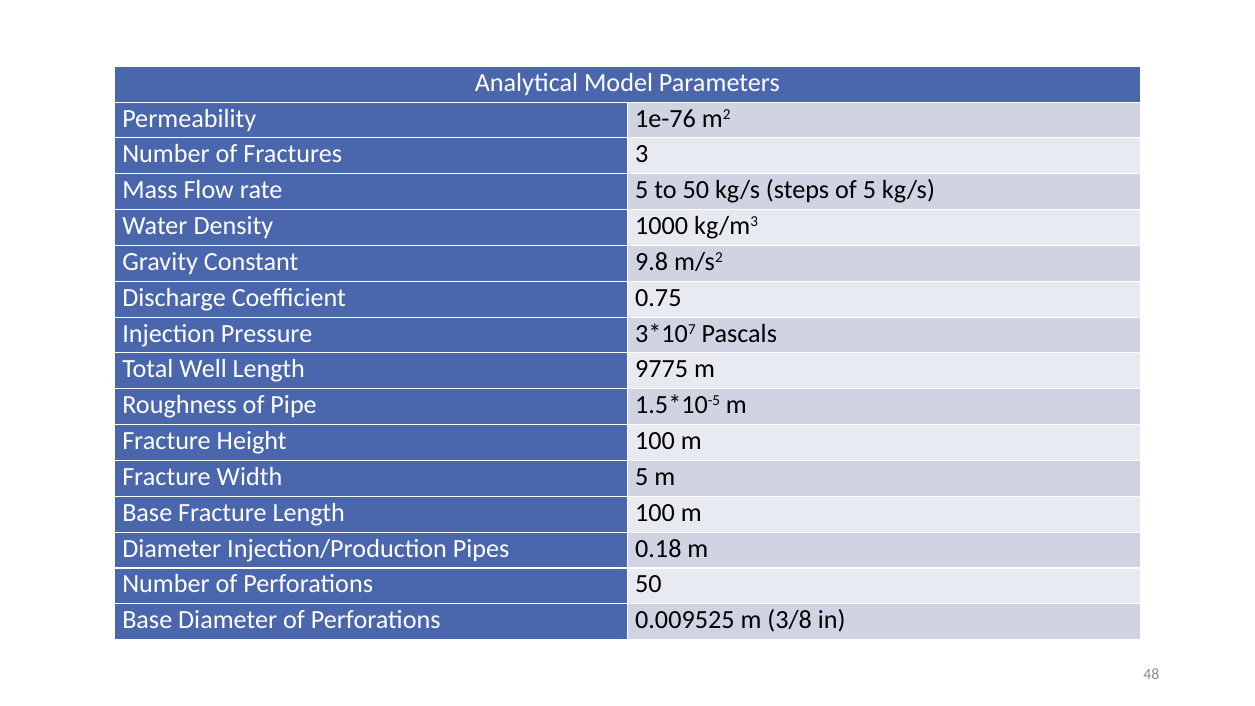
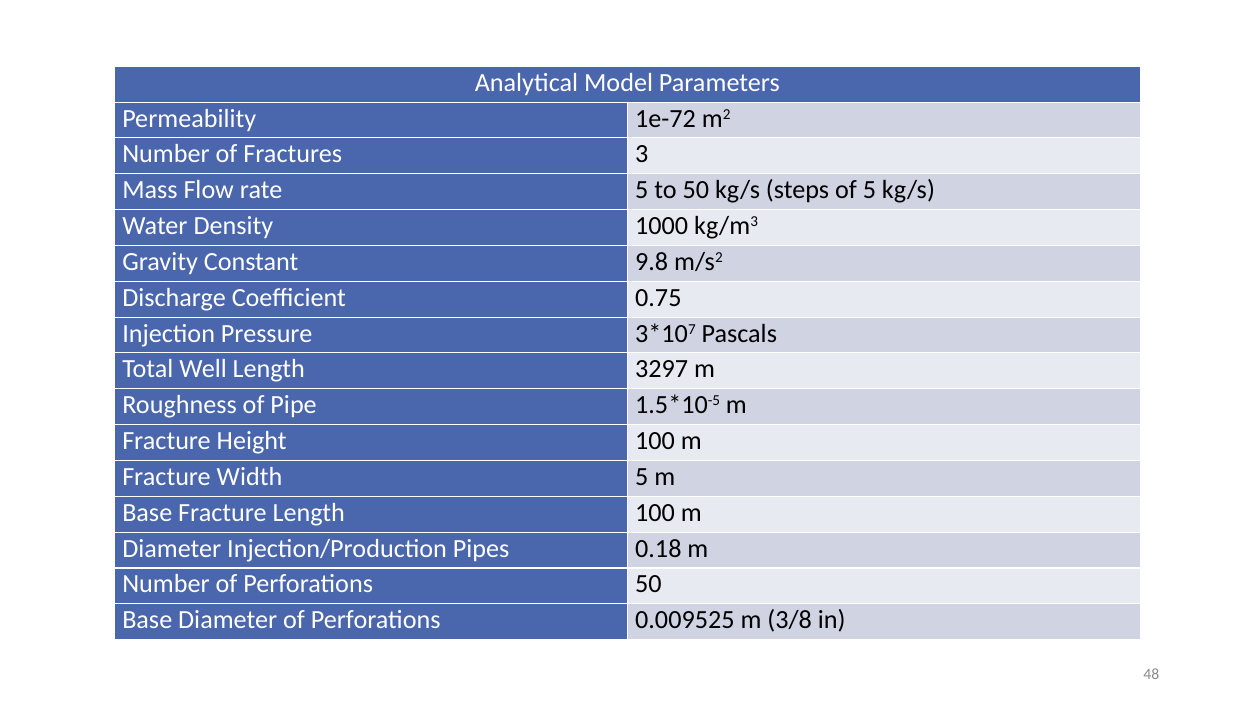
1e-76: 1e-76 -> 1e-72
9775: 9775 -> 3297
